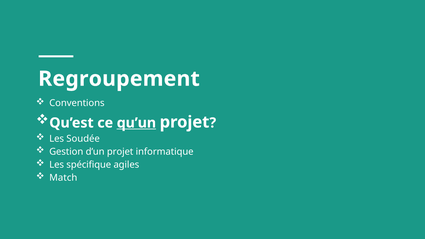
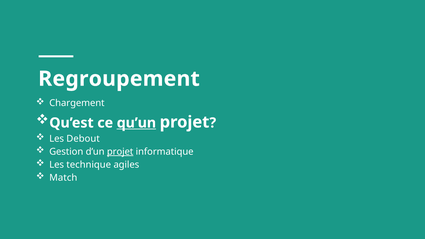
Conventions: Conventions -> Chargement
Soudée: Soudée -> Debout
projet at (120, 152) underline: none -> present
spécifique: spécifique -> technique
